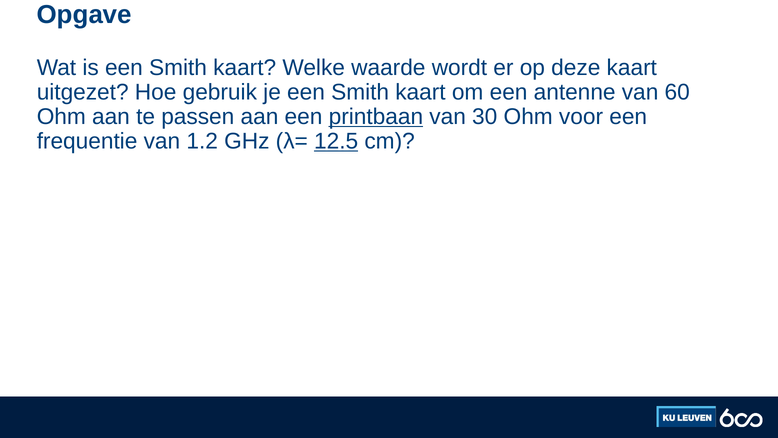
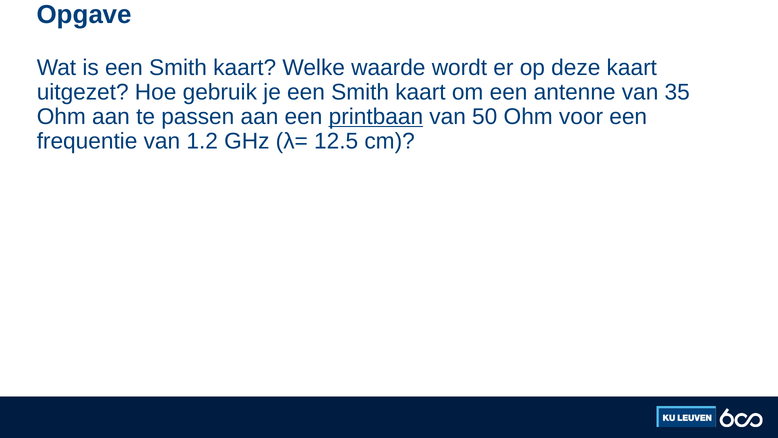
60: 60 -> 35
30: 30 -> 50
12.5 underline: present -> none
